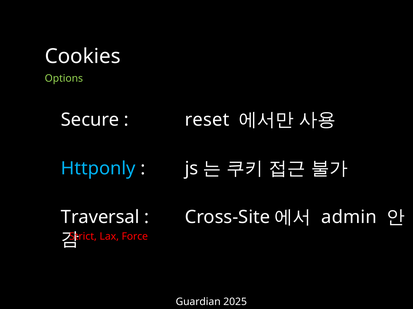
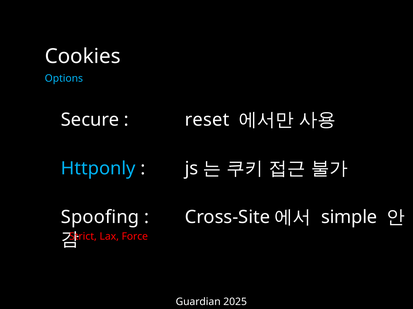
Options colour: light green -> light blue
Traversal: Traversal -> Spoofing
admin: admin -> simple
